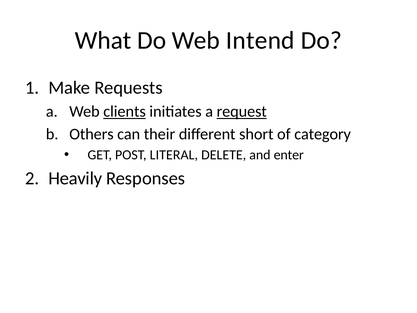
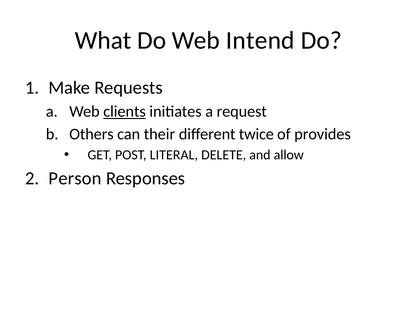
request underline: present -> none
short: short -> twice
category: category -> provides
enter: enter -> allow
Heavily: Heavily -> Person
